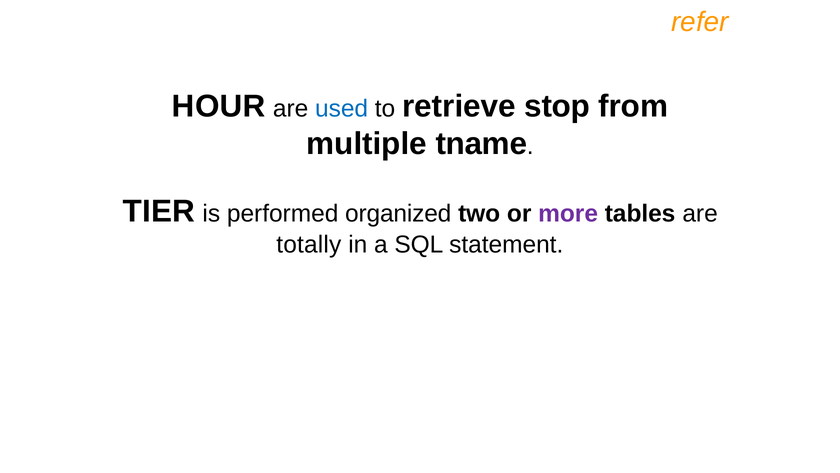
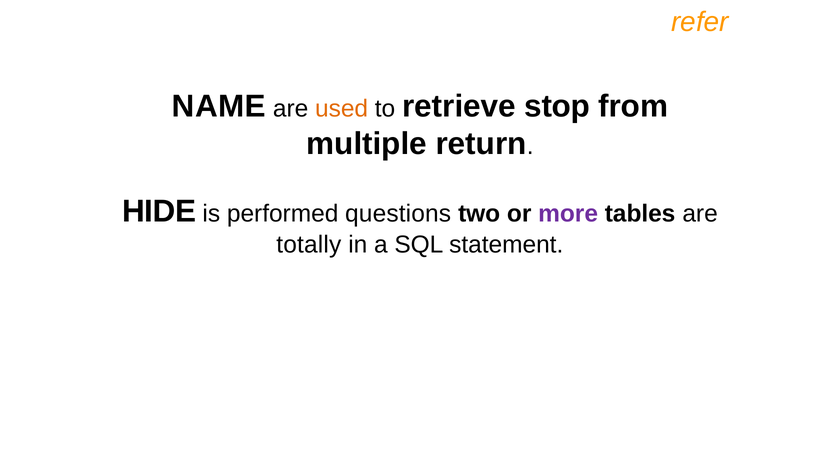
HOUR: HOUR -> NAME
used colour: blue -> orange
tname: tname -> return
TIER: TIER -> HIDE
organized: organized -> questions
